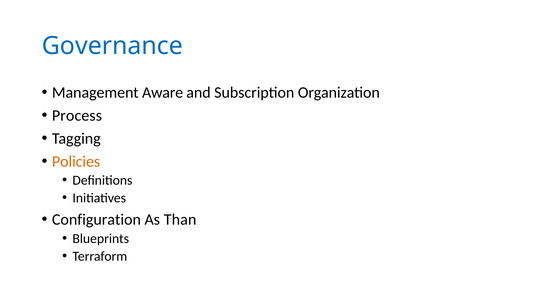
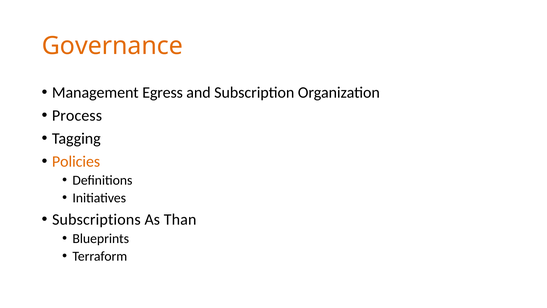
Governance colour: blue -> orange
Aware: Aware -> Egress
Configuration: Configuration -> Subscriptions
